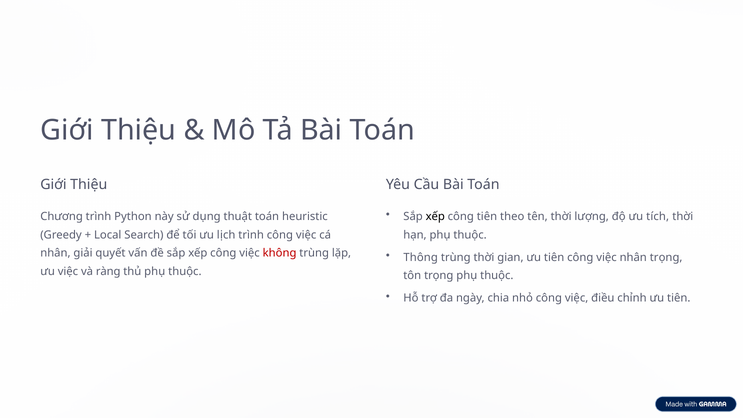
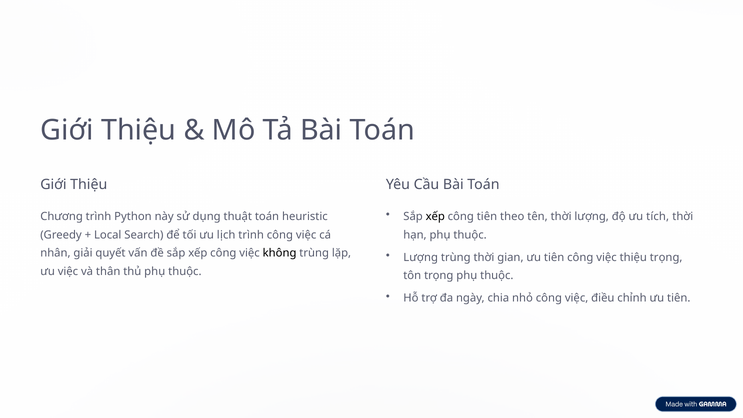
không colour: red -> black
Thông at (421, 257): Thông -> Lượng
việc nhân: nhân -> thiệu
ràng: ràng -> thân
